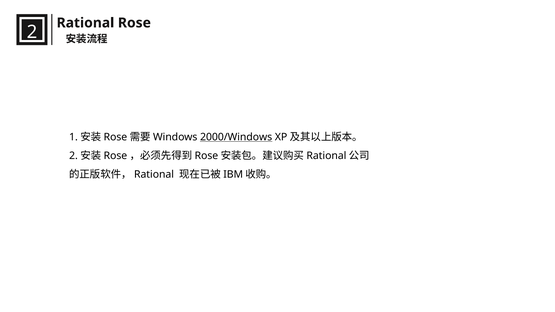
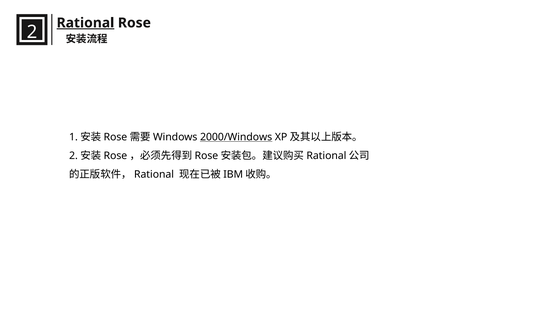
Rational underline: none -> present
